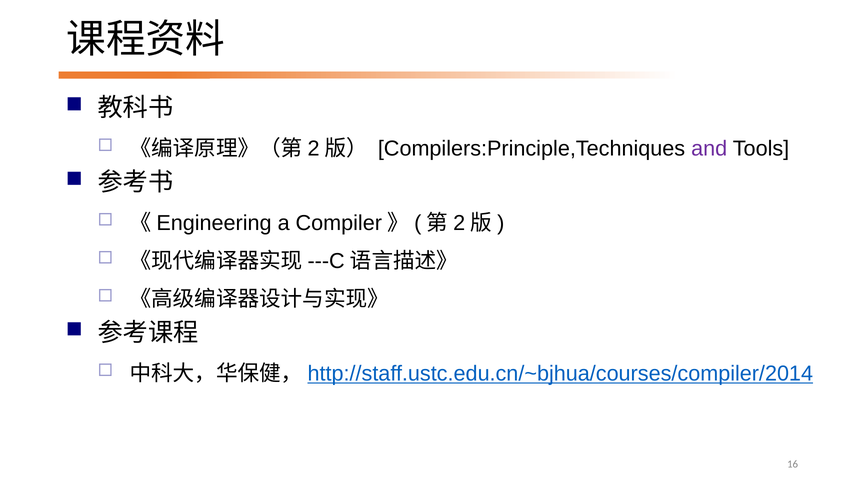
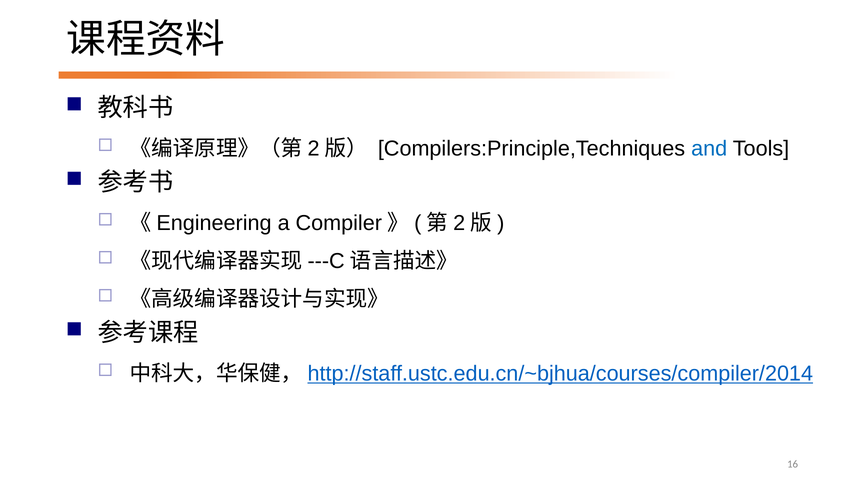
and colour: purple -> blue
